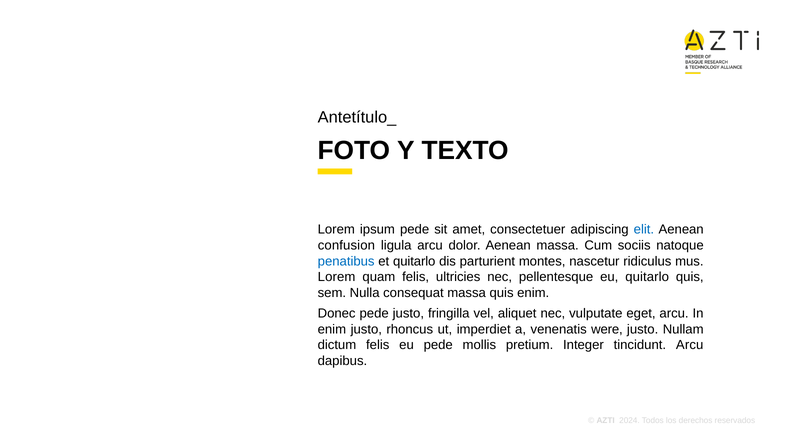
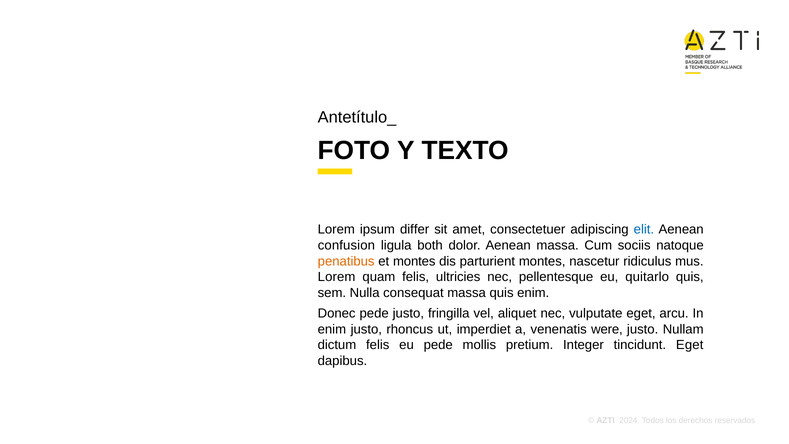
ipsum pede: pede -> differ
ligula arcu: arcu -> both
penatibus colour: blue -> orange
et quitarlo: quitarlo -> montes
tincidunt Arcu: Arcu -> Eget
